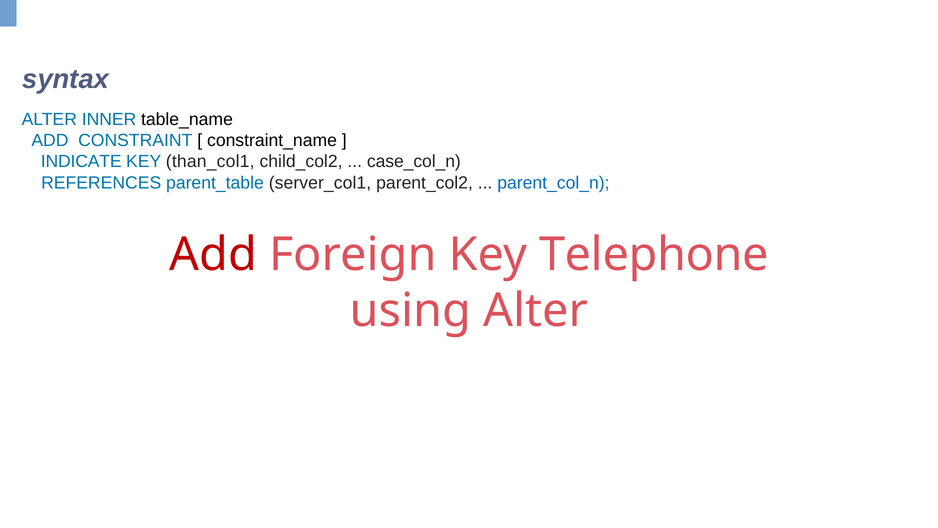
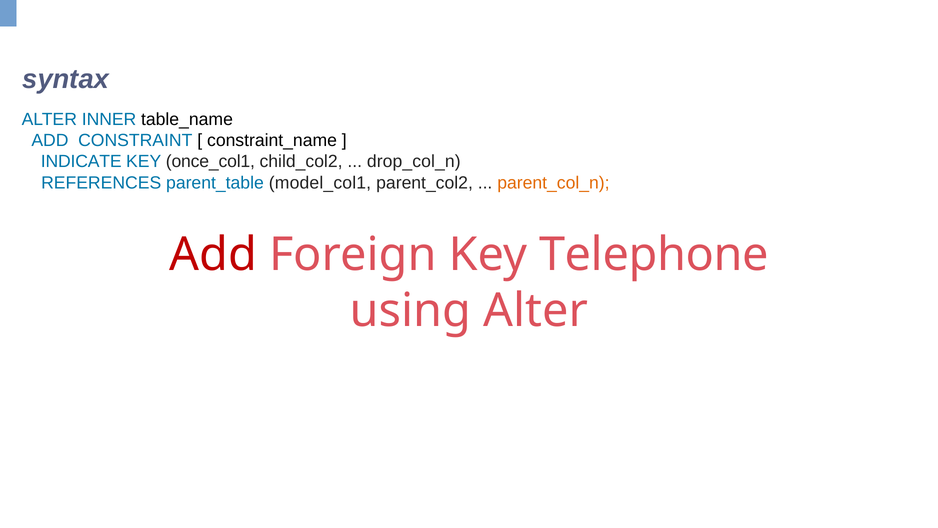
than_col1: than_col1 -> once_col1
case_col_n: case_col_n -> drop_col_n
server_col1: server_col1 -> model_col1
parent_col_n colour: blue -> orange
